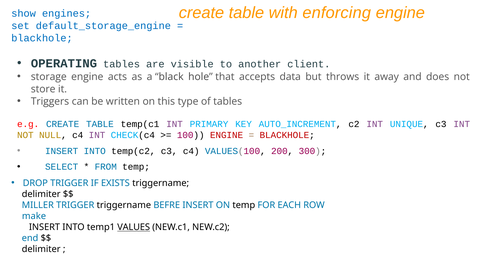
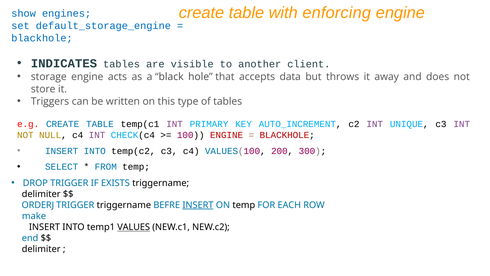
OPERATING: OPERATING -> INDICATES
MILLER: MILLER -> ORDERJ
INSERT at (198, 205) underline: none -> present
